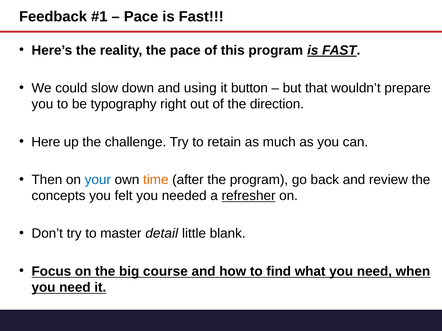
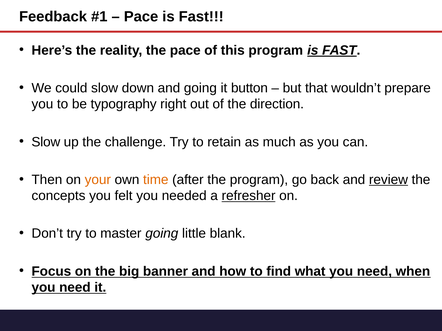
and using: using -> going
Here at (46, 142): Here -> Slow
your colour: blue -> orange
review underline: none -> present
master detail: detail -> going
course: course -> banner
